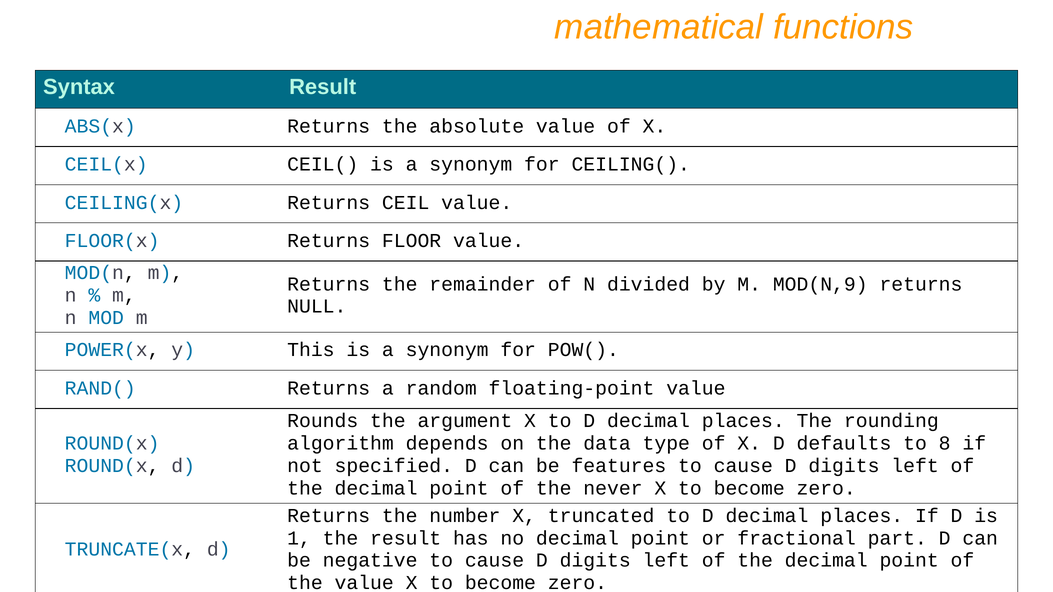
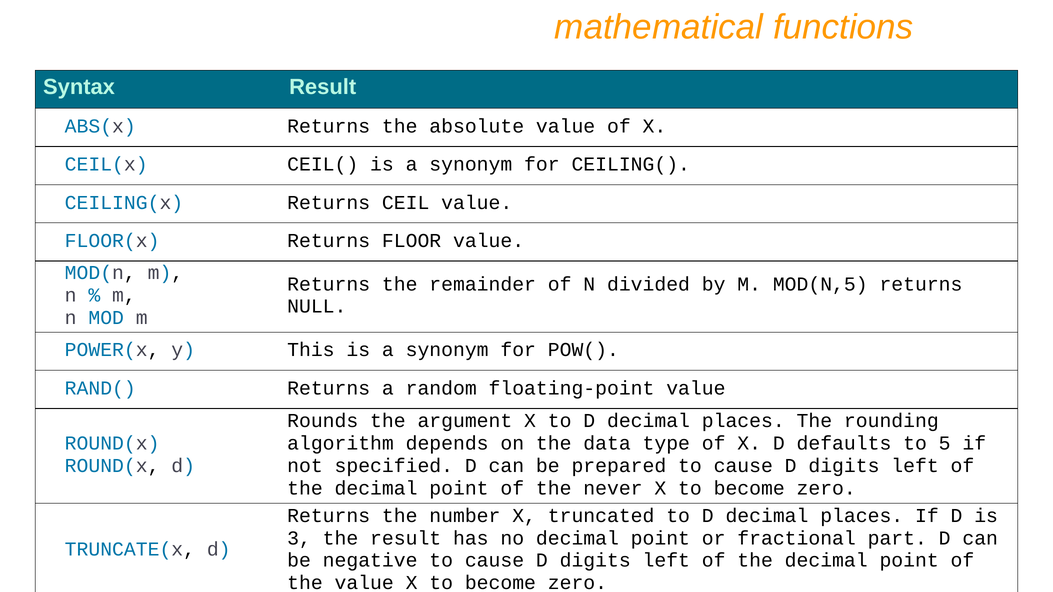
MOD(N,9: MOD(N,9 -> MOD(N,5
8: 8 -> 5
features: features -> prepared
1: 1 -> 3
